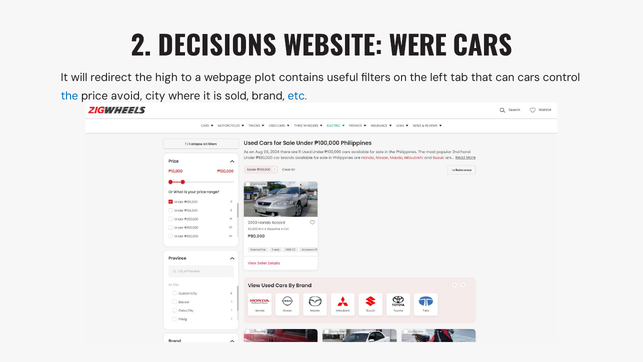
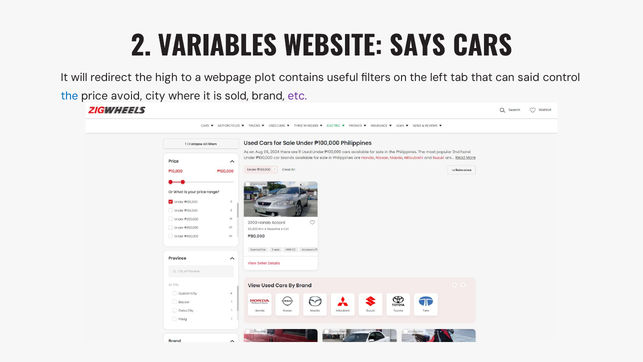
DECISIONS: DECISIONS -> VARIABLES
WERE: WERE -> SAYS
can cars: cars -> said
etc colour: blue -> purple
